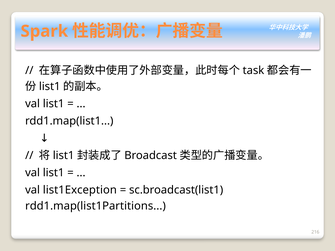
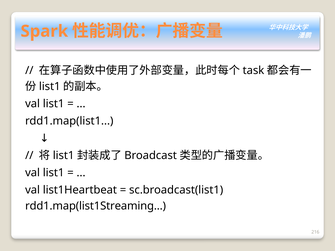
list1Exception: list1Exception -> list1Heartbeat
rdd1.map(list1Partitions: rdd1.map(list1Partitions -> rdd1.map(list1Streaming
